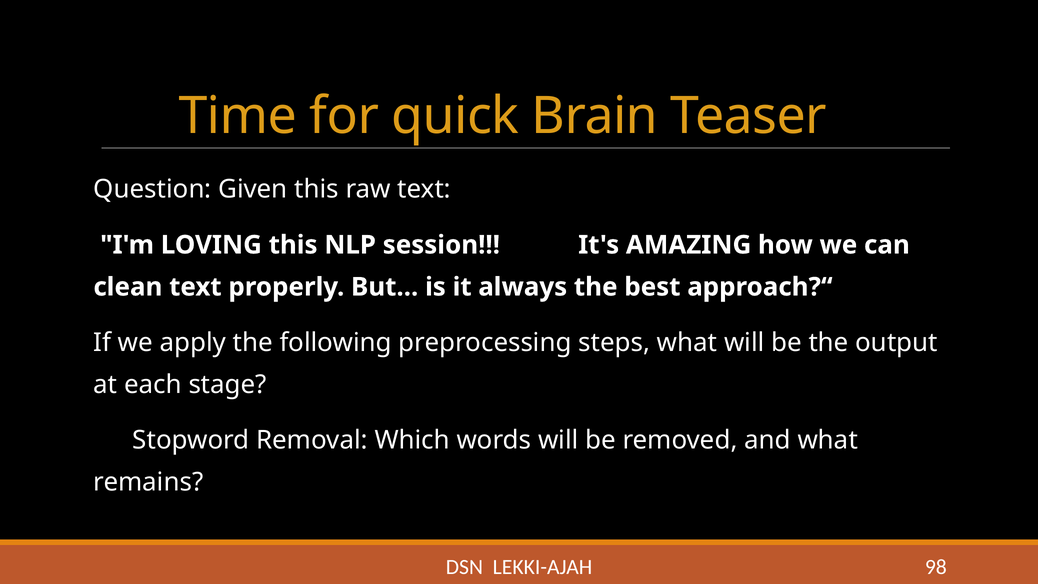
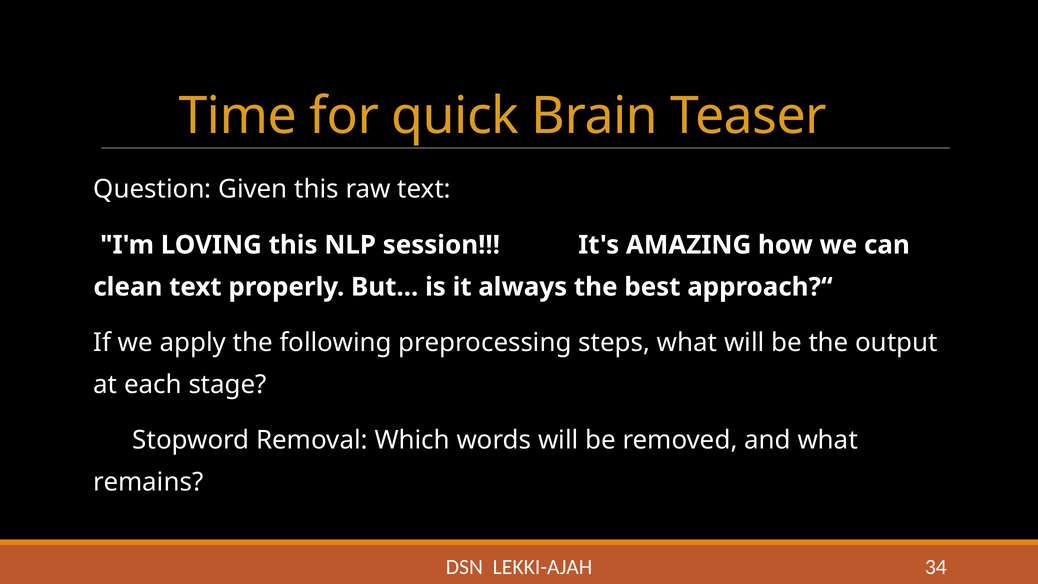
98: 98 -> 34
